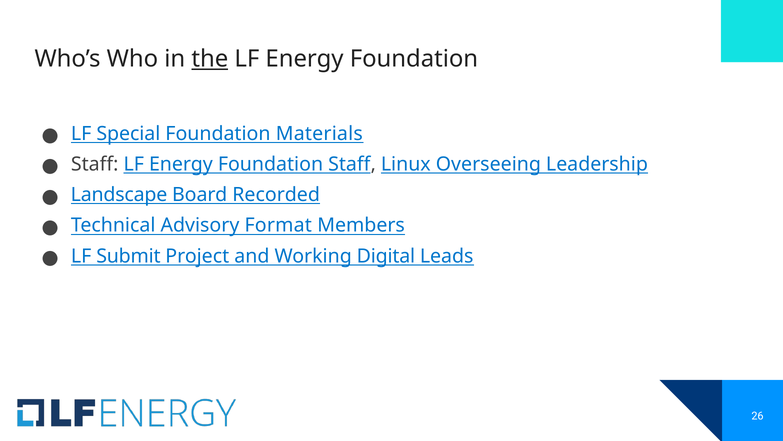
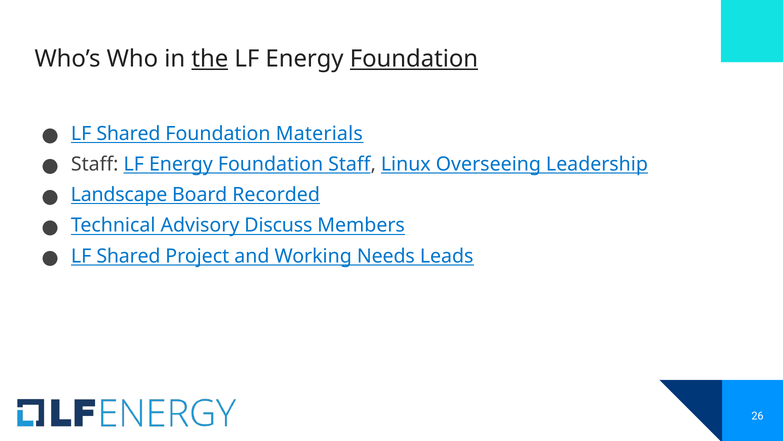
Foundation at (414, 59) underline: none -> present
Special at (128, 133): Special -> Shared
Format: Format -> Discuss
Submit at (128, 256): Submit -> Shared
Digital: Digital -> Needs
